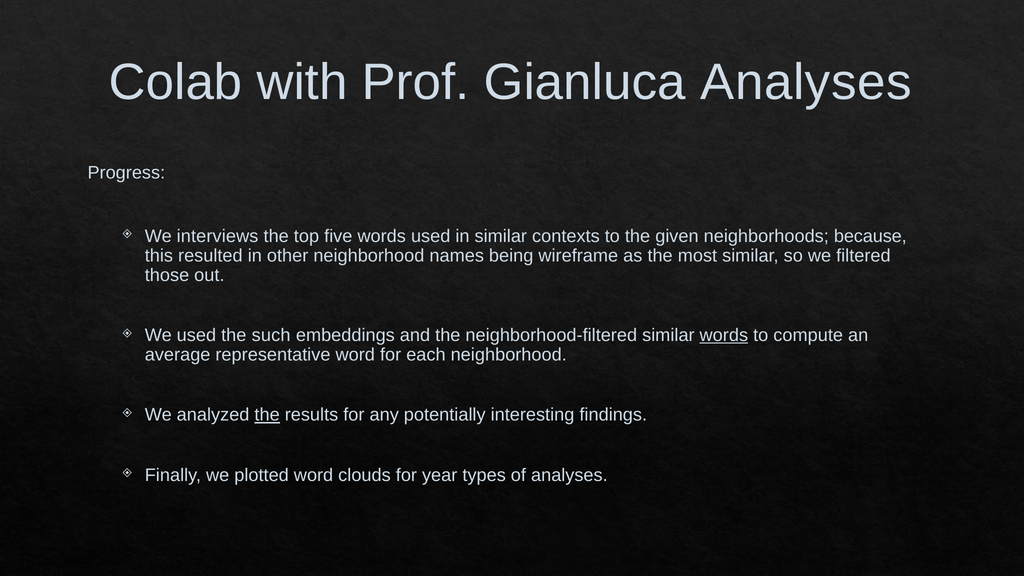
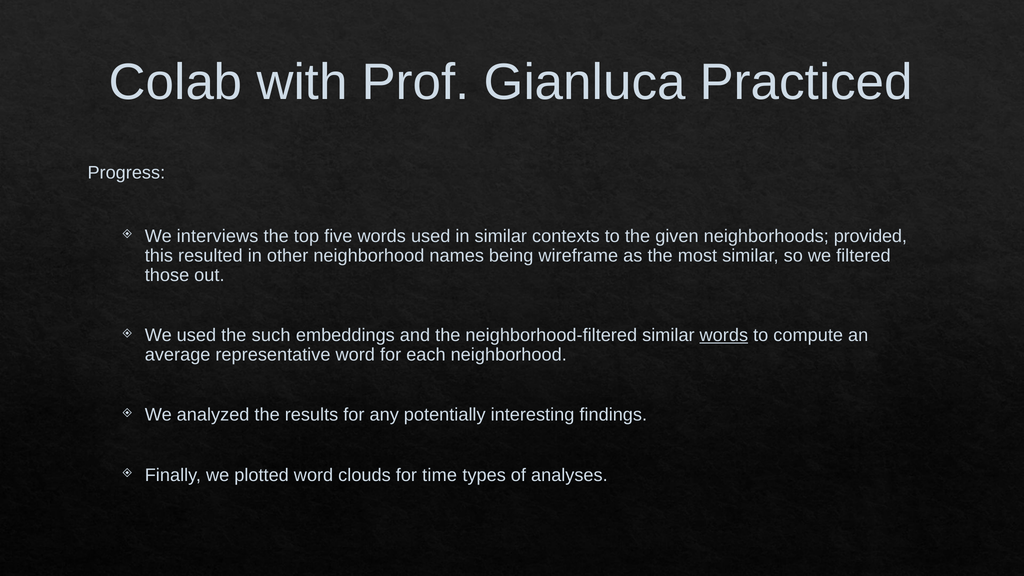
Gianluca Analyses: Analyses -> Practiced
because: because -> provided
the at (267, 415) underline: present -> none
year: year -> time
